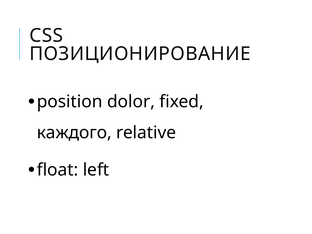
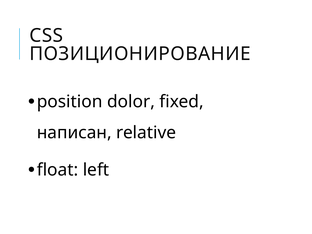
каждого: каждого -> написан
